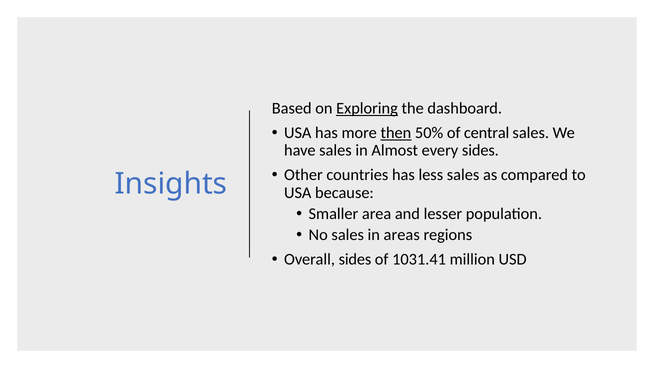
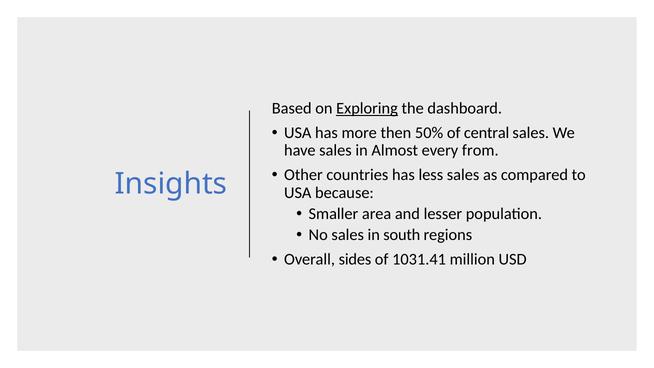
then underline: present -> none
every sides: sides -> from
areas: areas -> south
